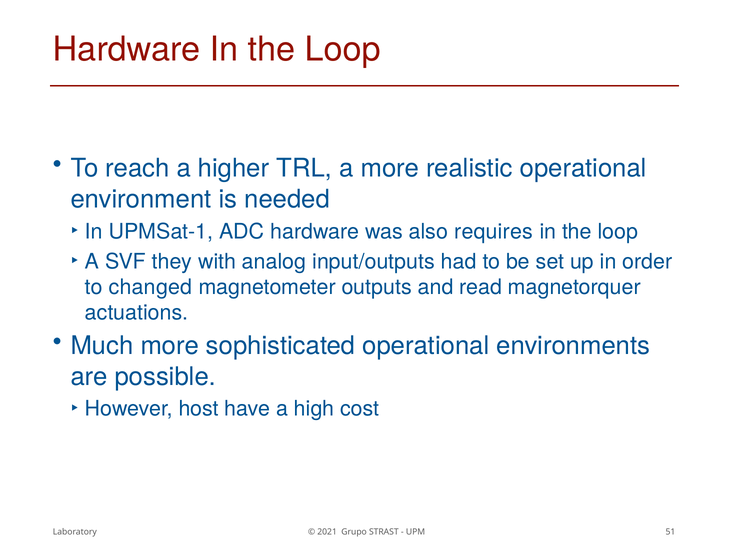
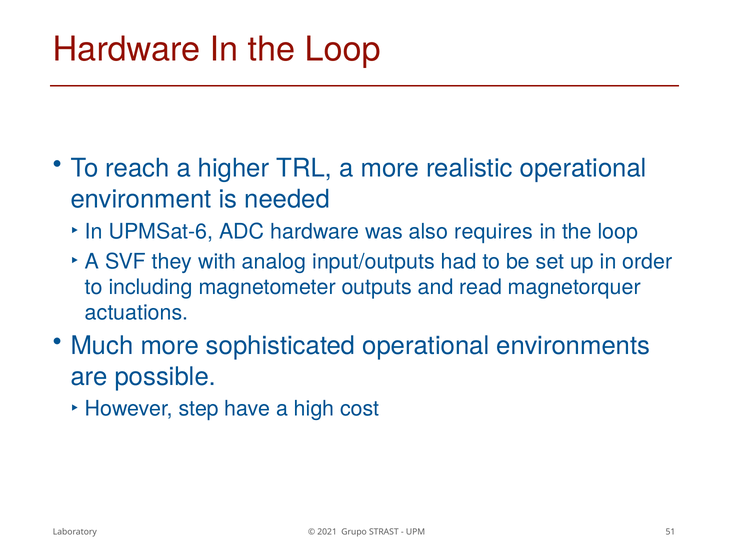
UPMSat-1: UPMSat-1 -> UPMSat-6
changed: changed -> including
host: host -> step
